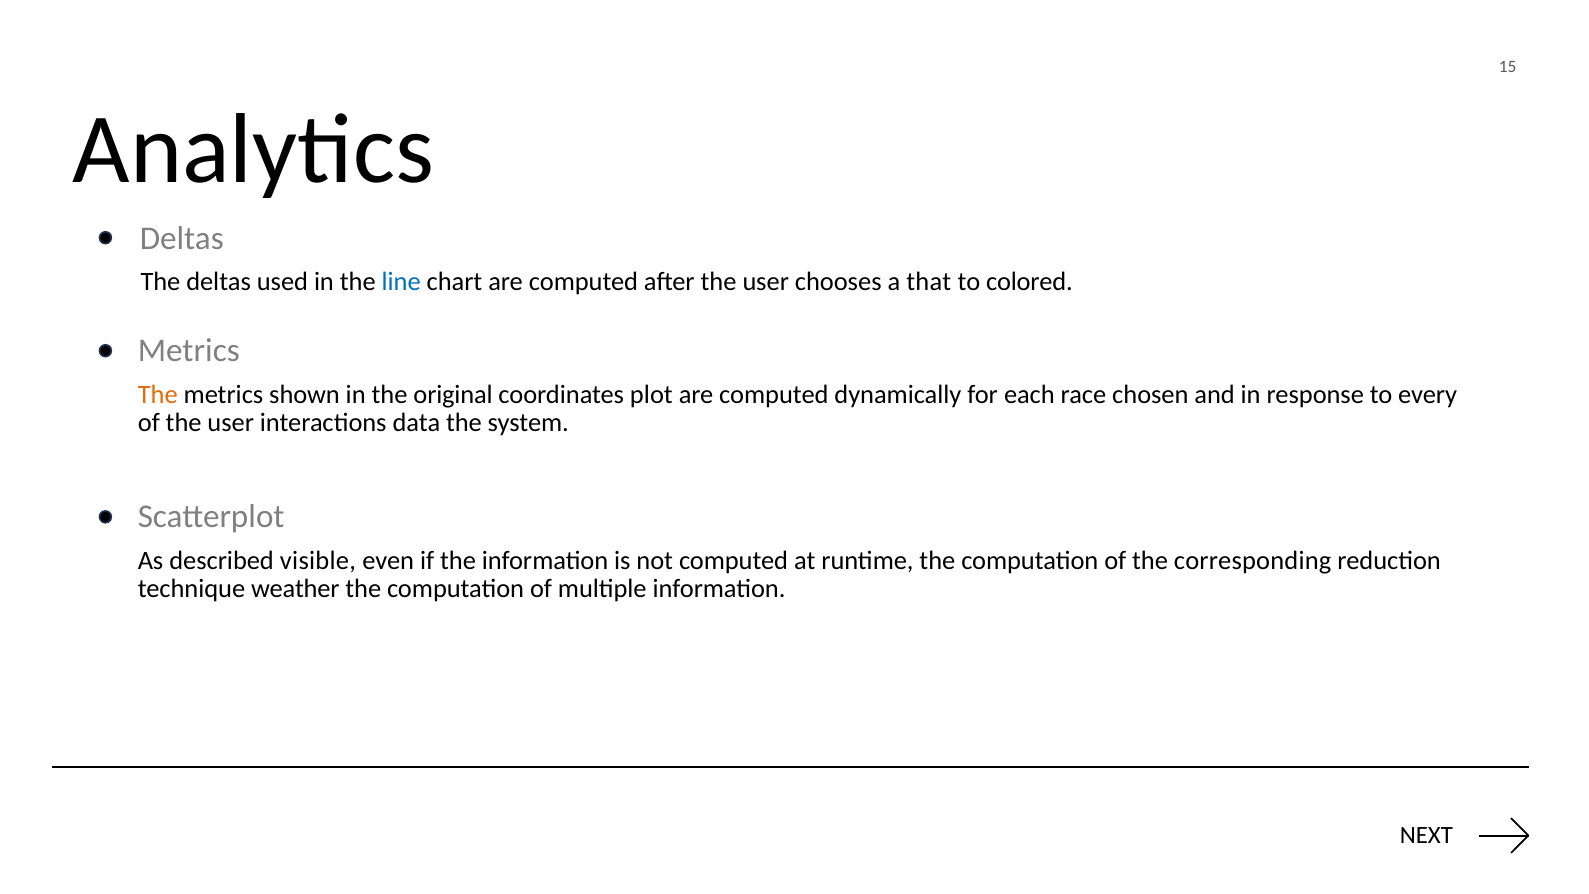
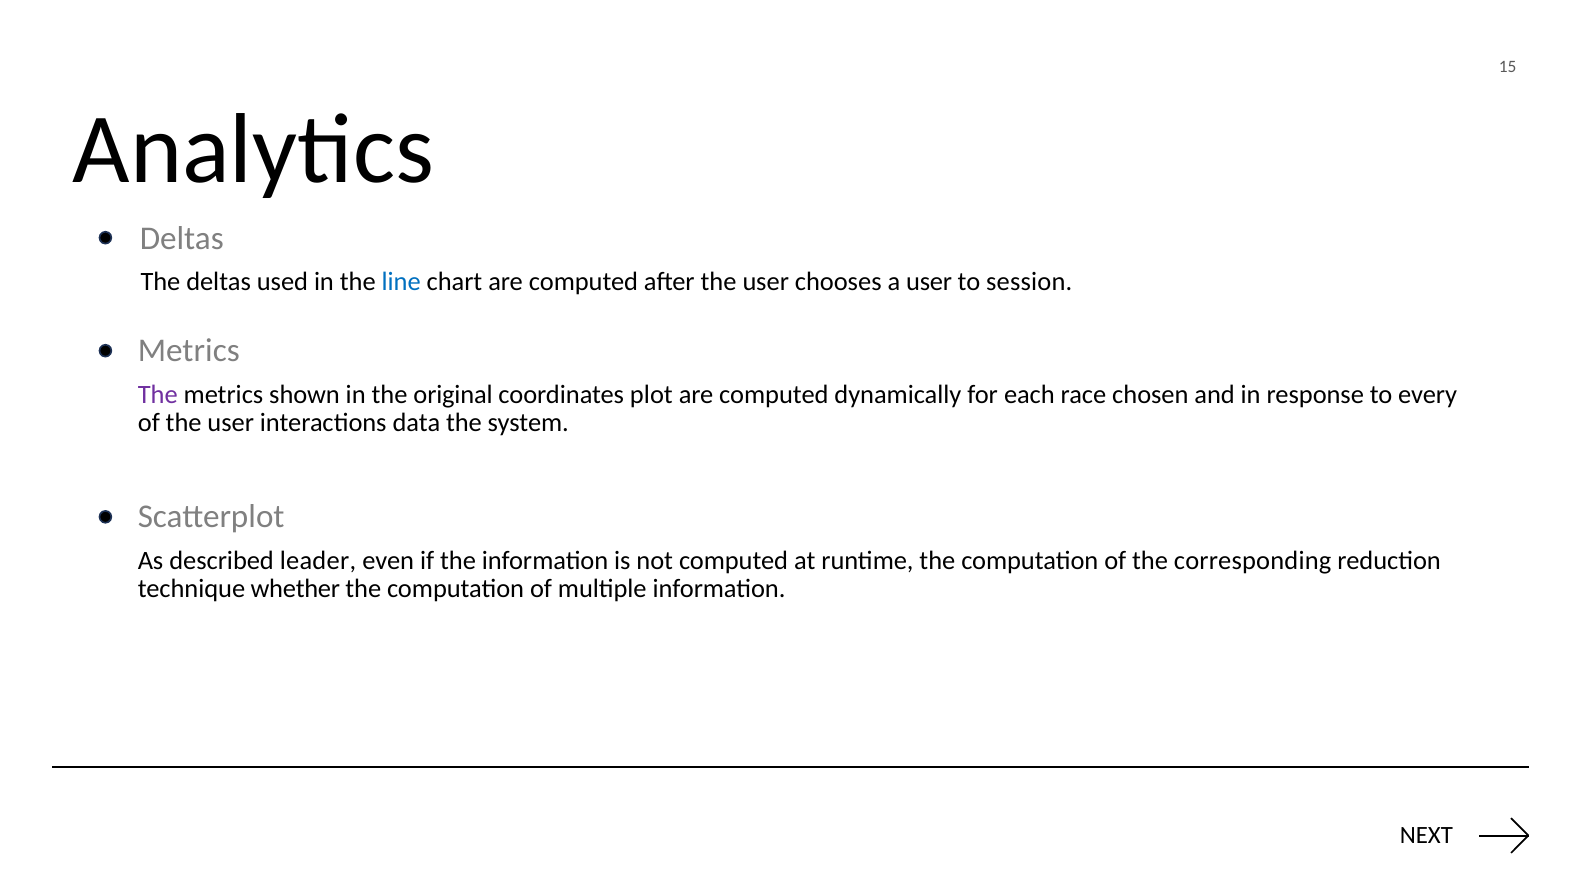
a that: that -> user
colored: colored -> session
The at (158, 394) colour: orange -> purple
visible: visible -> leader
weather: weather -> whether
